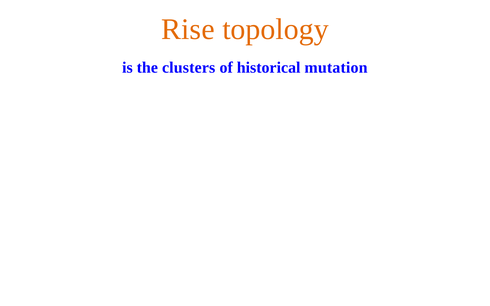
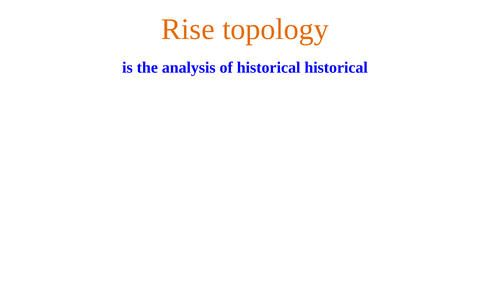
clusters: clusters -> analysis
historical mutation: mutation -> historical
